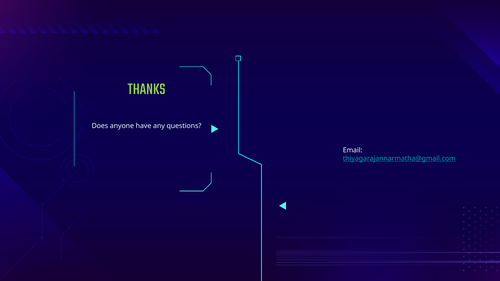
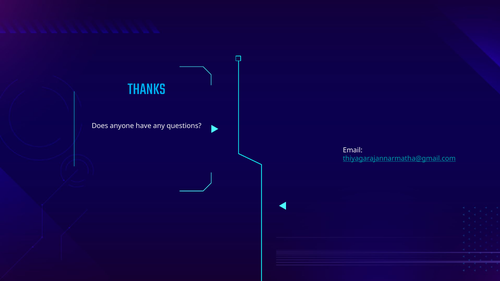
THANKS colour: light green -> light blue
